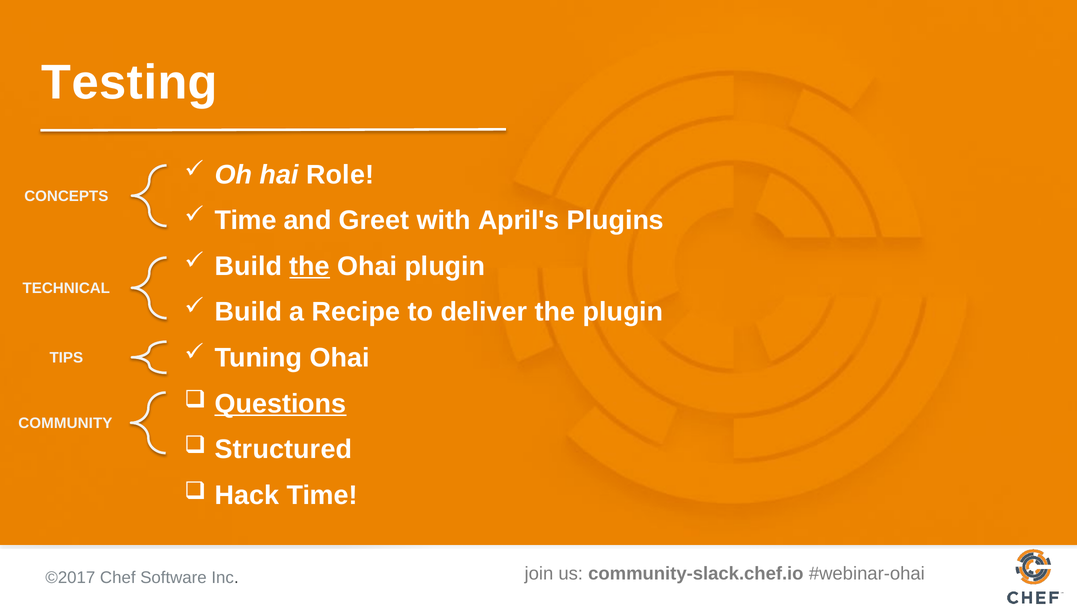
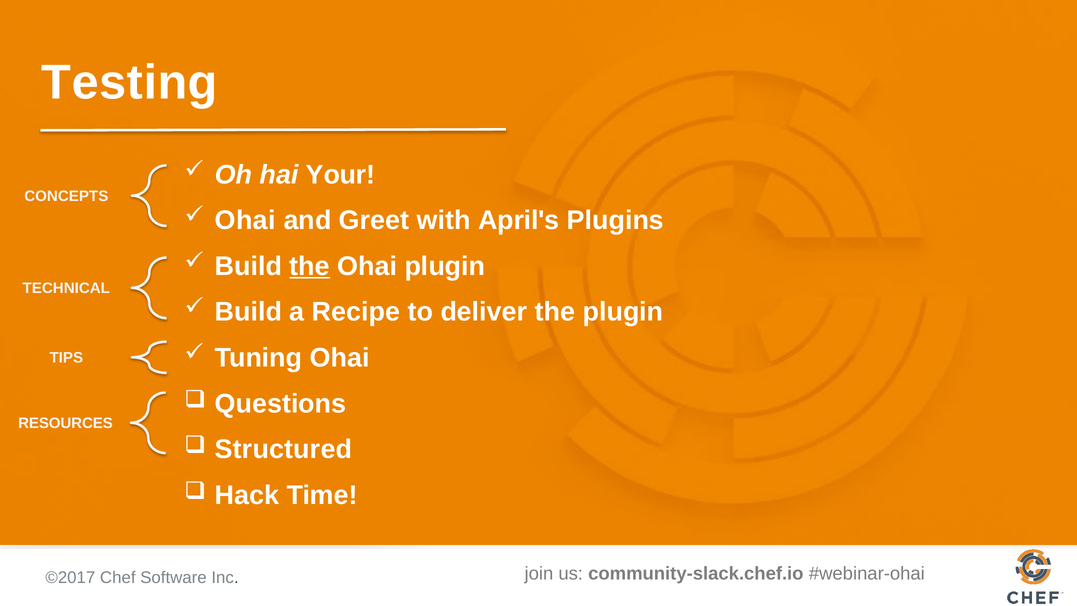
Role: Role -> Your
Time at (246, 220): Time -> Ohai
Questions underline: present -> none
COMMUNITY: COMMUNITY -> RESOURCES
